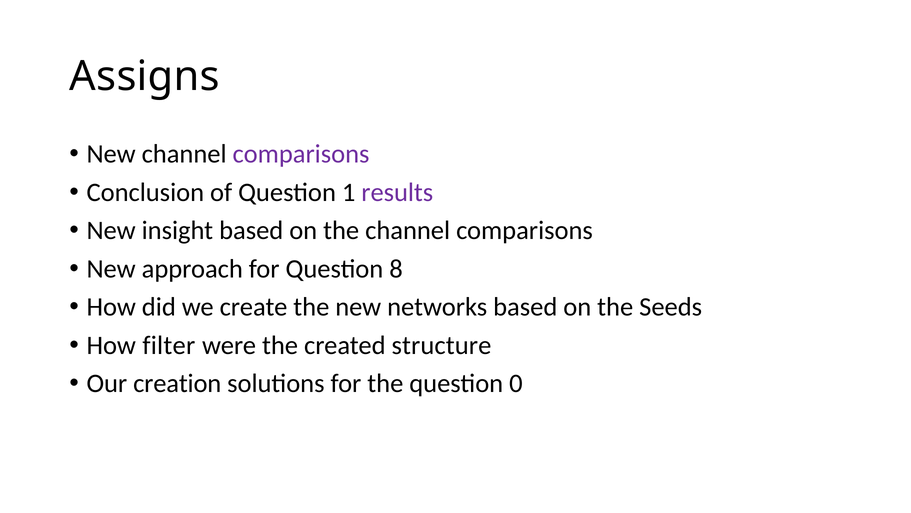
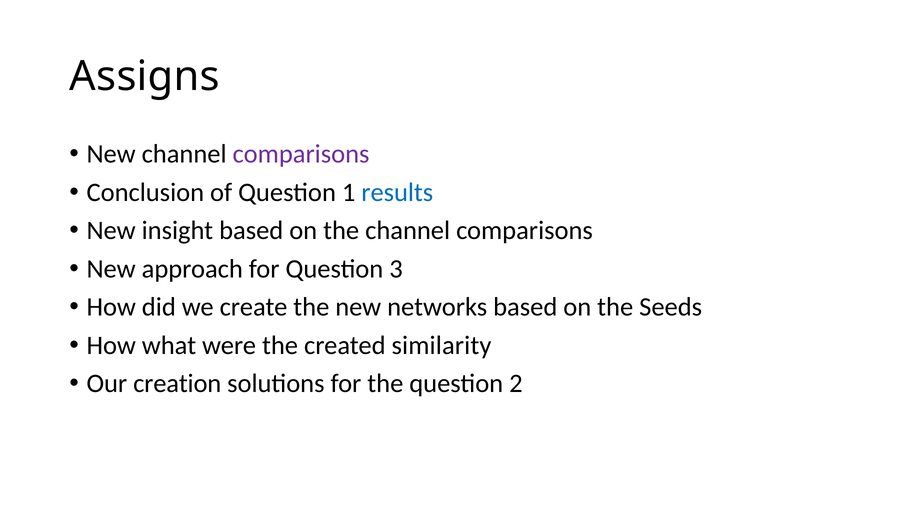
results colour: purple -> blue
8: 8 -> 3
filter: filter -> what
structure: structure -> similarity
0: 0 -> 2
